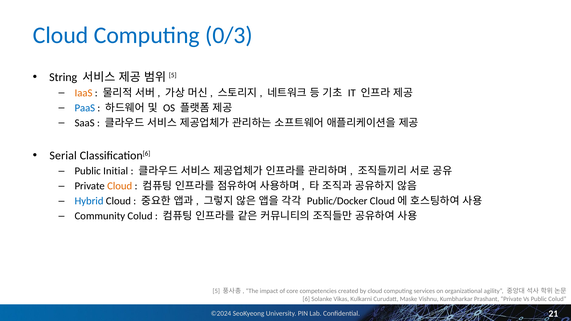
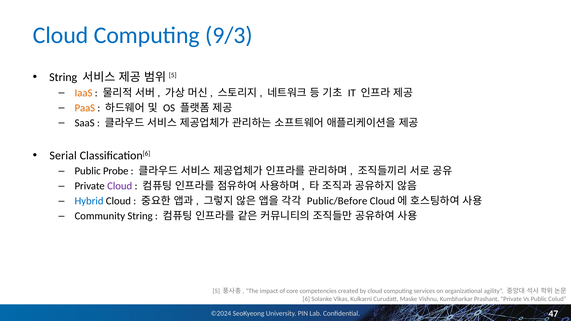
0/3: 0/3 -> 9/3
PaaS colour: blue -> orange
Initial: Initial -> Probe
Cloud at (120, 186) colour: orange -> purple
Public/Docker: Public/Docker -> Public/Before
Community Colud: Colud -> String
21: 21 -> 47
